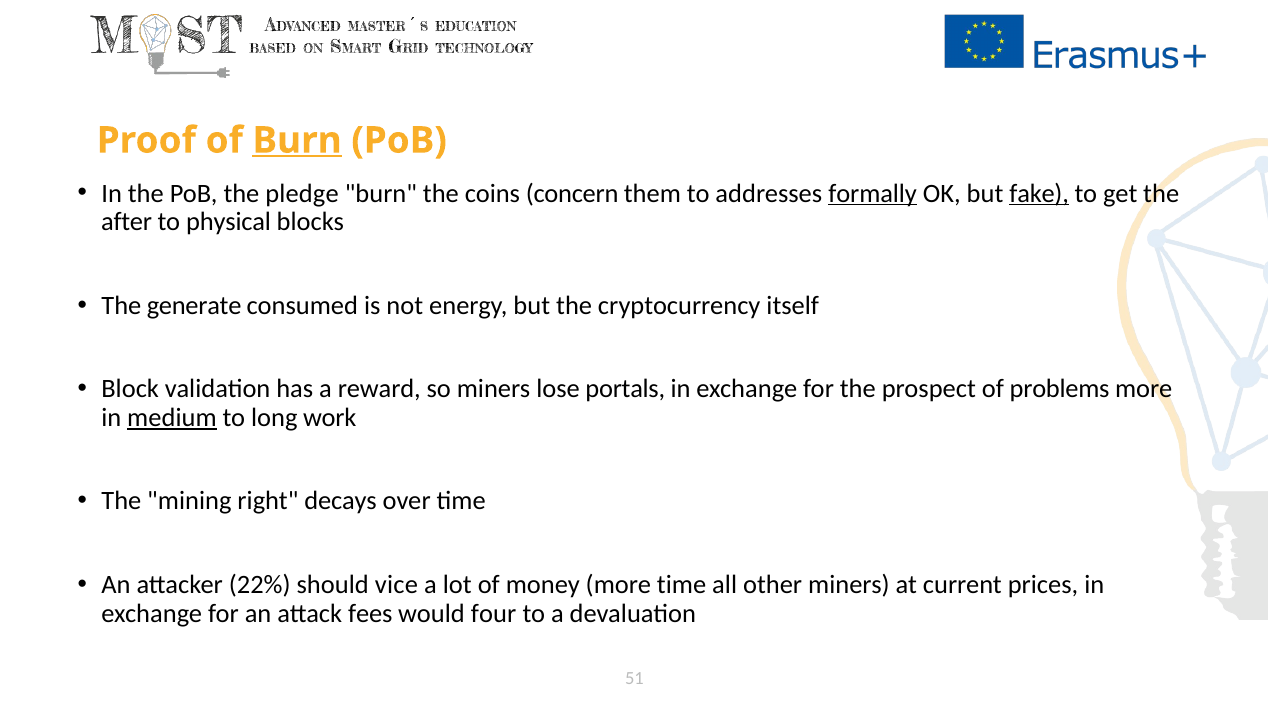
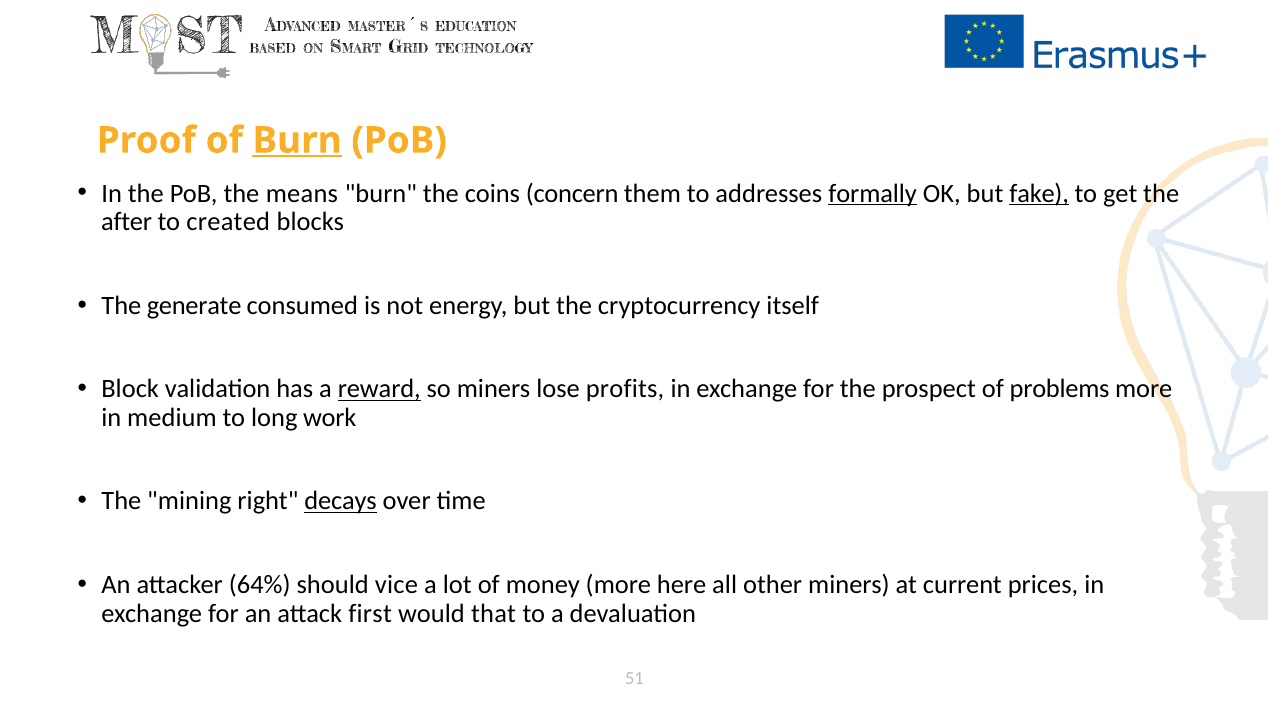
pledge: pledge -> means
physical: physical -> created
reward underline: none -> present
portals: portals -> profits
medium underline: present -> none
decays underline: none -> present
22%: 22% -> 64%
more time: time -> here
fees: fees -> first
four: four -> that
